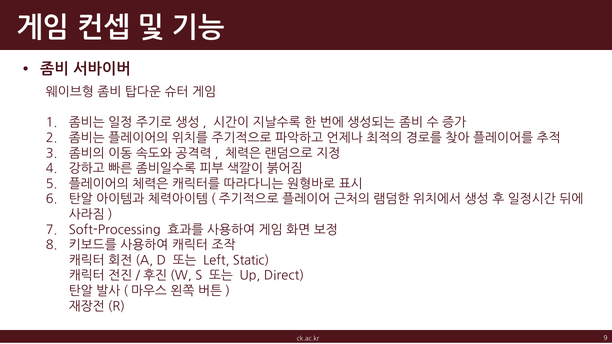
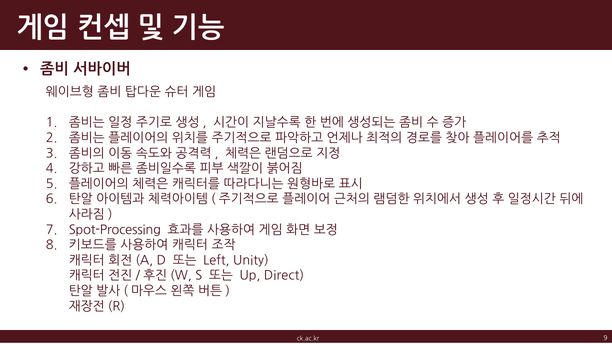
Soft-Processing: Soft-Processing -> Spot-Processing
Static: Static -> Unity
